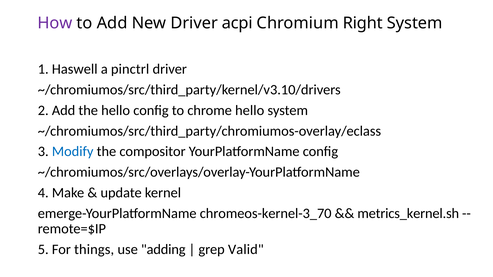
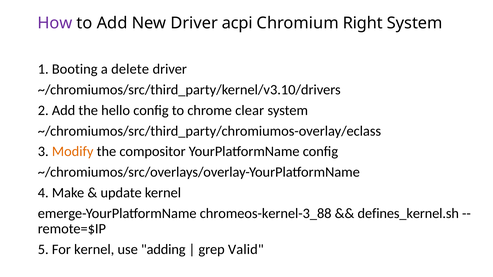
Haswell: Haswell -> Booting
pinctrl: pinctrl -> delete
chrome hello: hello -> clear
Modify colour: blue -> orange
chromeos-kernel-3_70: chromeos-kernel-3_70 -> chromeos-kernel-3_88
metrics_kernel.sh: metrics_kernel.sh -> defines_kernel.sh
For things: things -> kernel
